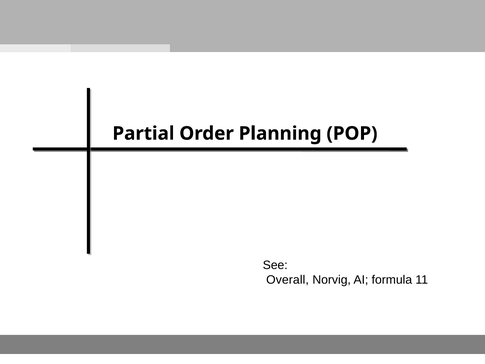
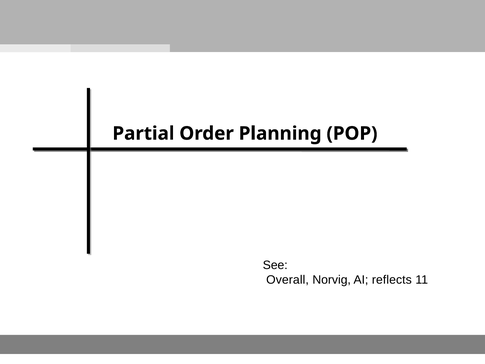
formula: formula -> reflects
